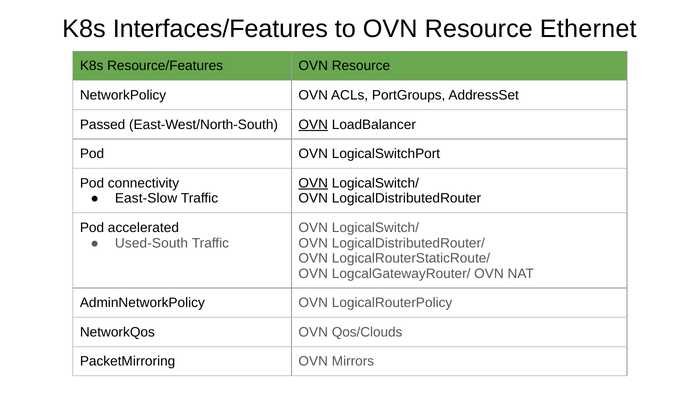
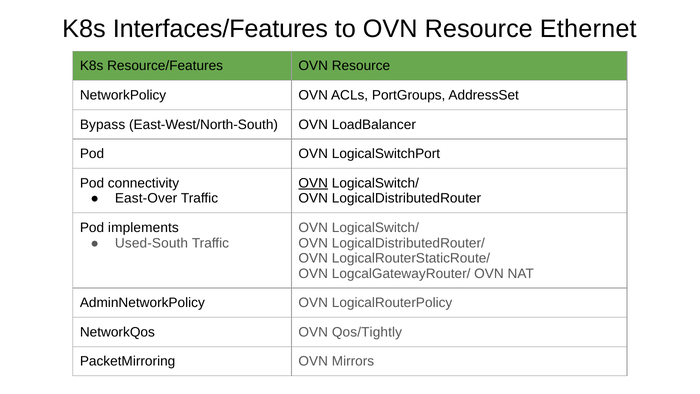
Passed: Passed -> Bypass
OVN at (313, 124) underline: present -> none
East-Slow: East-Slow -> East-Over
accelerated: accelerated -> implements
Qos/Clouds: Qos/Clouds -> Qos/Tightly
